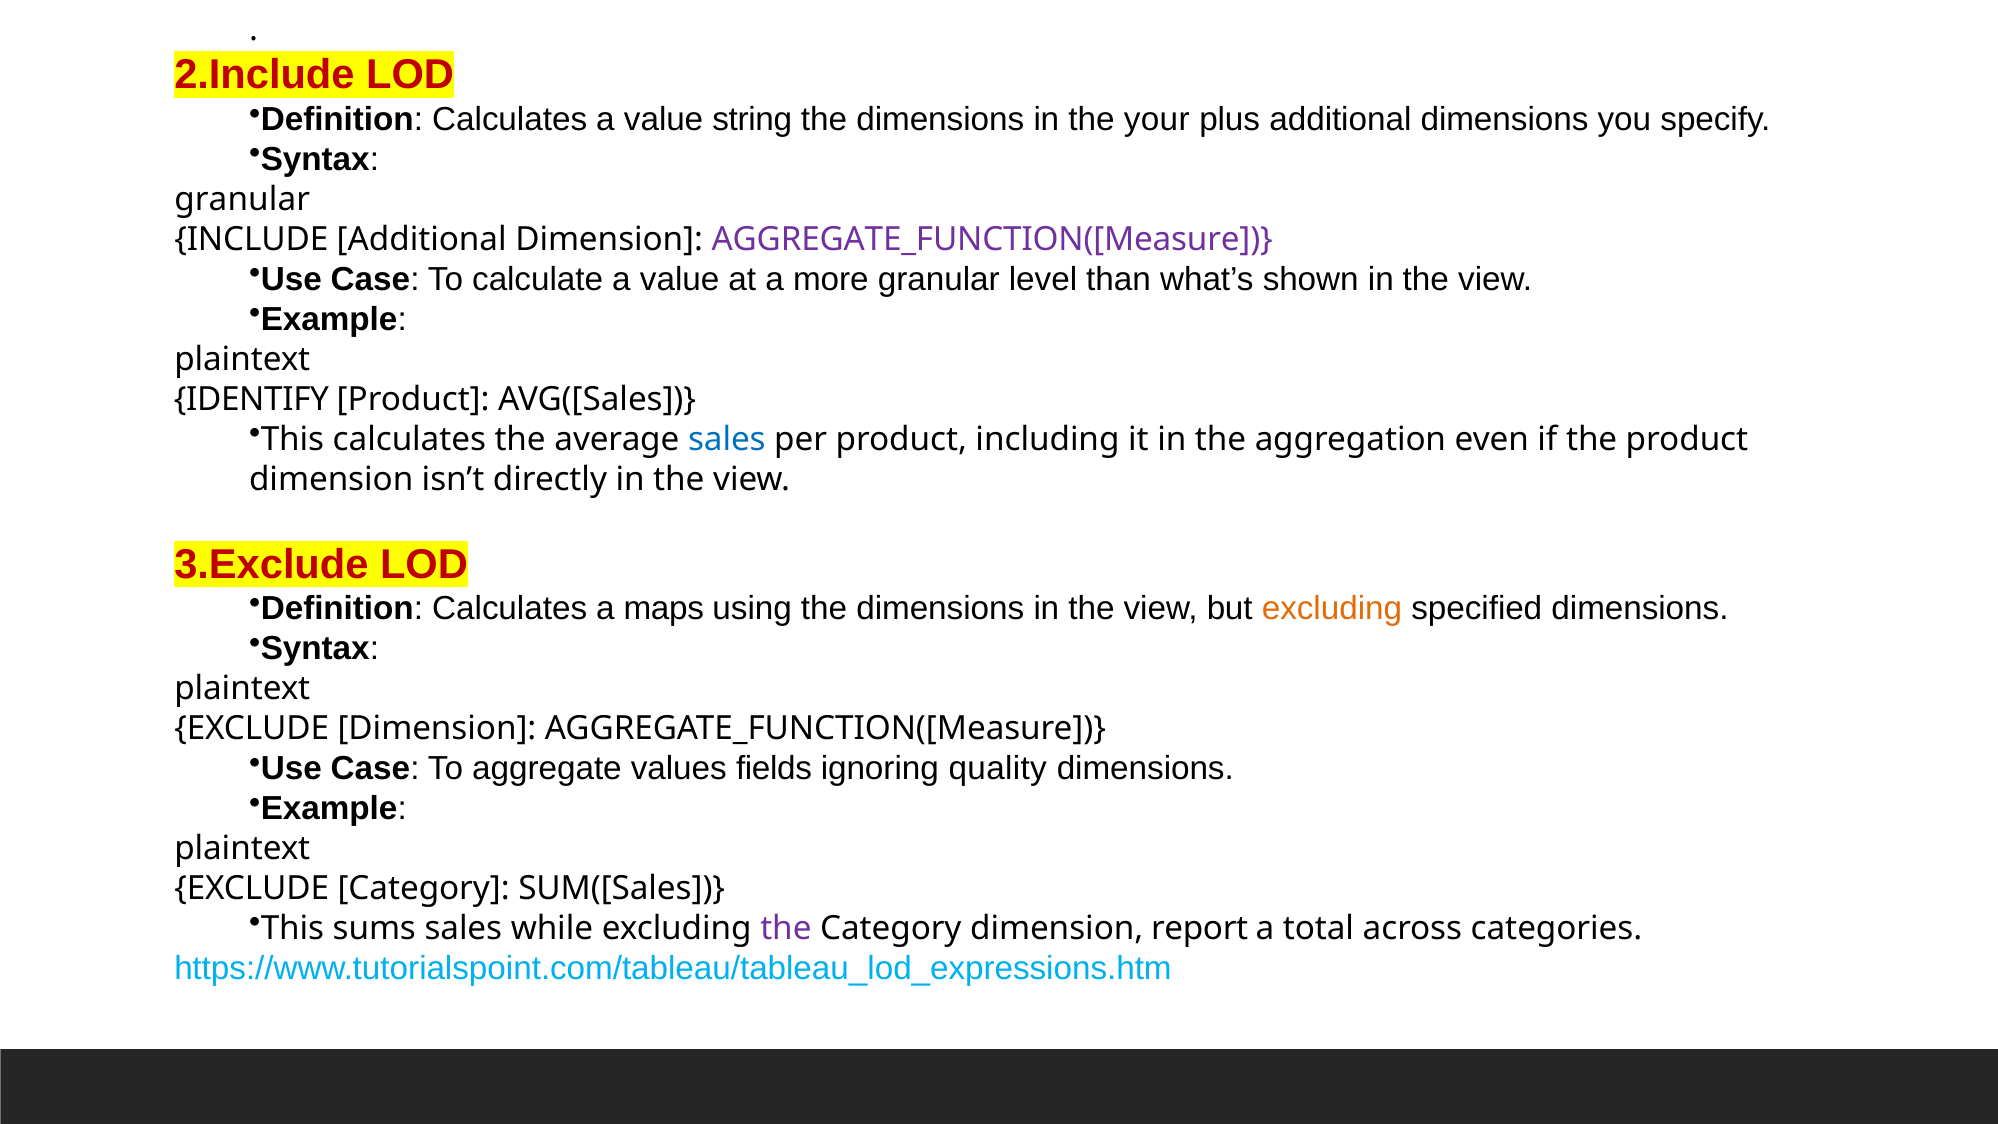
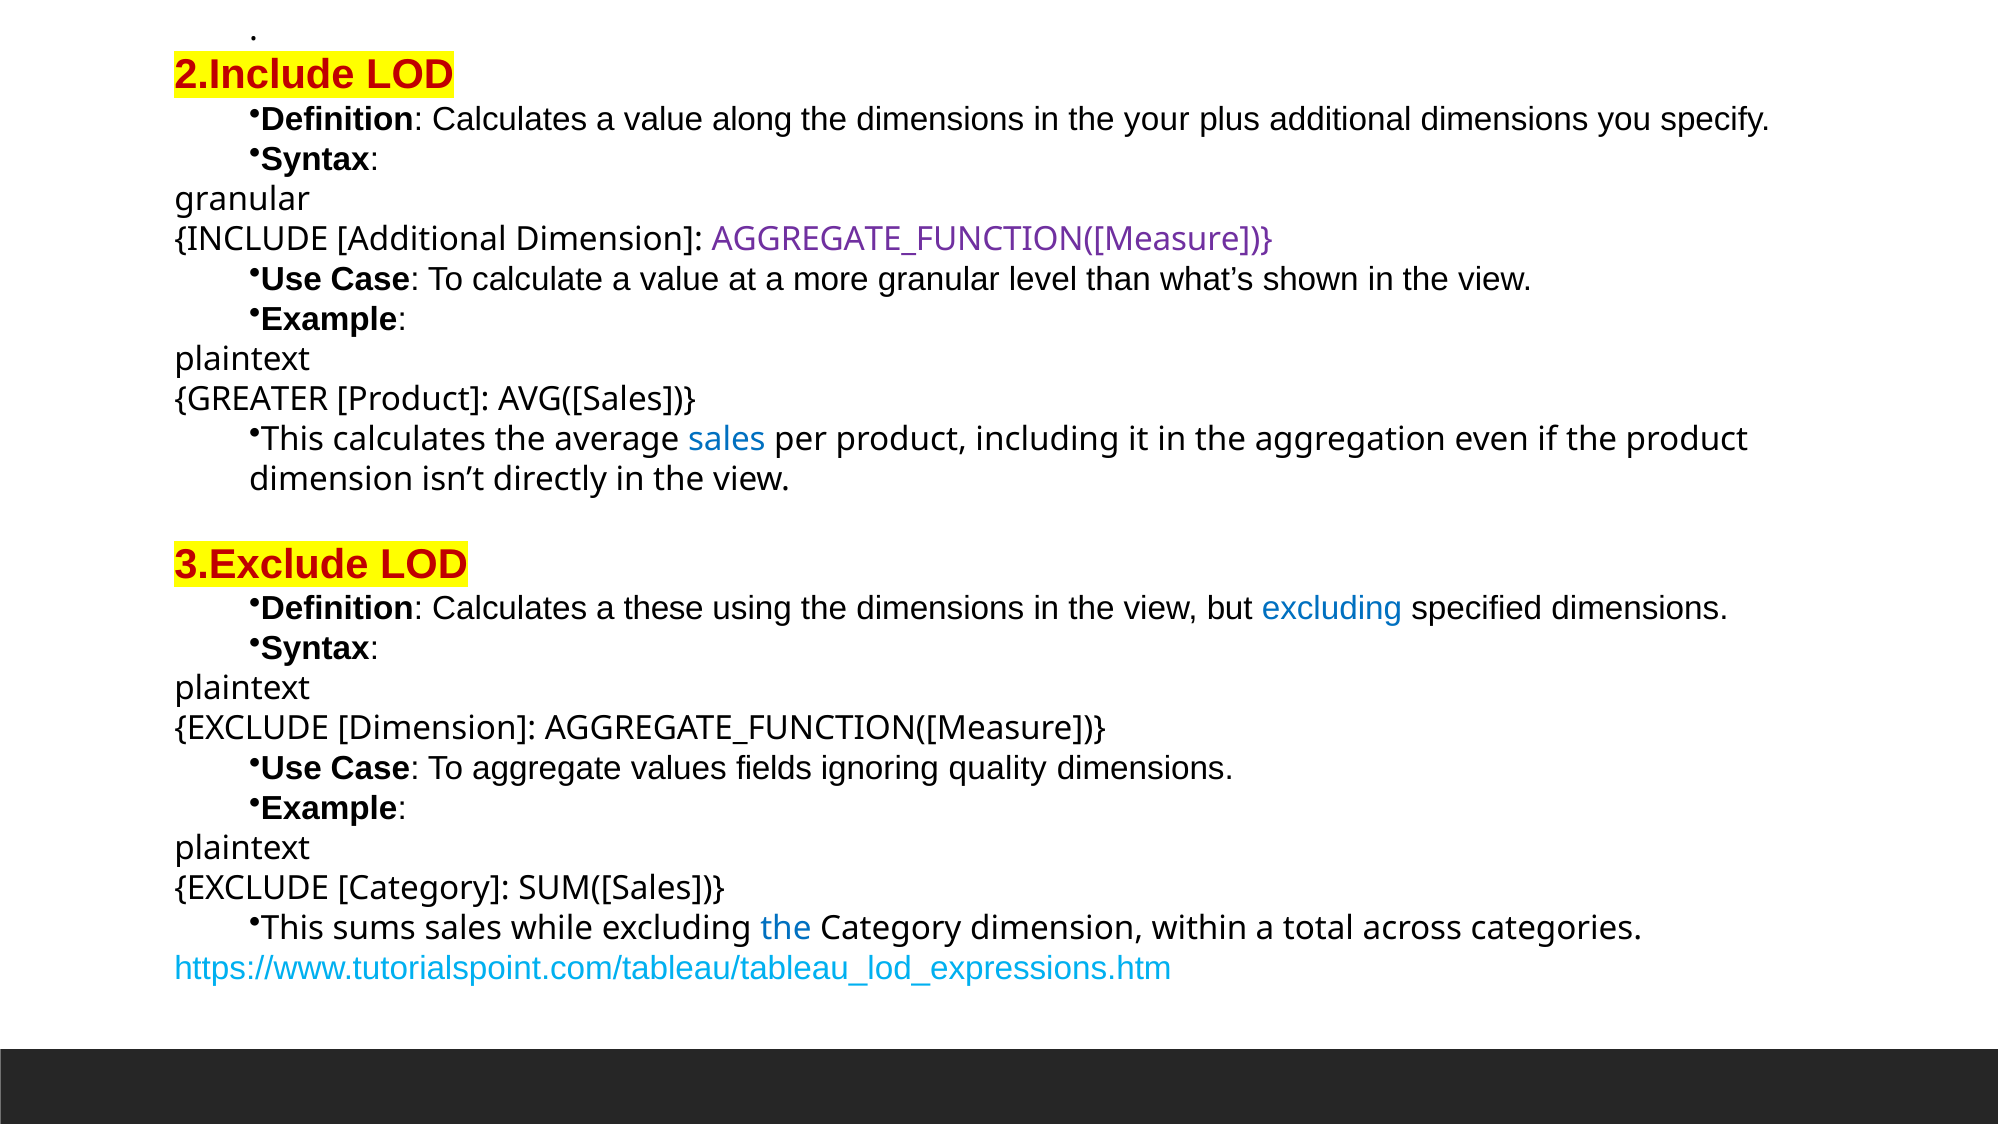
string: string -> along
IDENTIFY: IDENTIFY -> GREATER
maps: maps -> these
excluding at (1332, 609) colour: orange -> blue
the at (786, 928) colour: purple -> blue
report: report -> within
